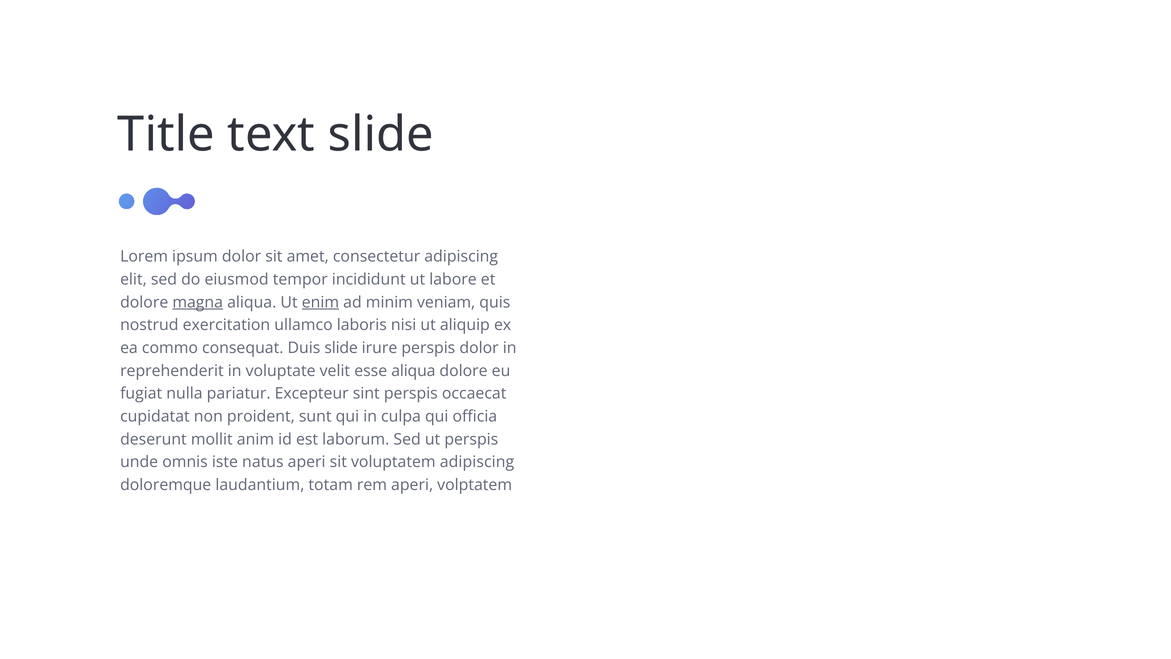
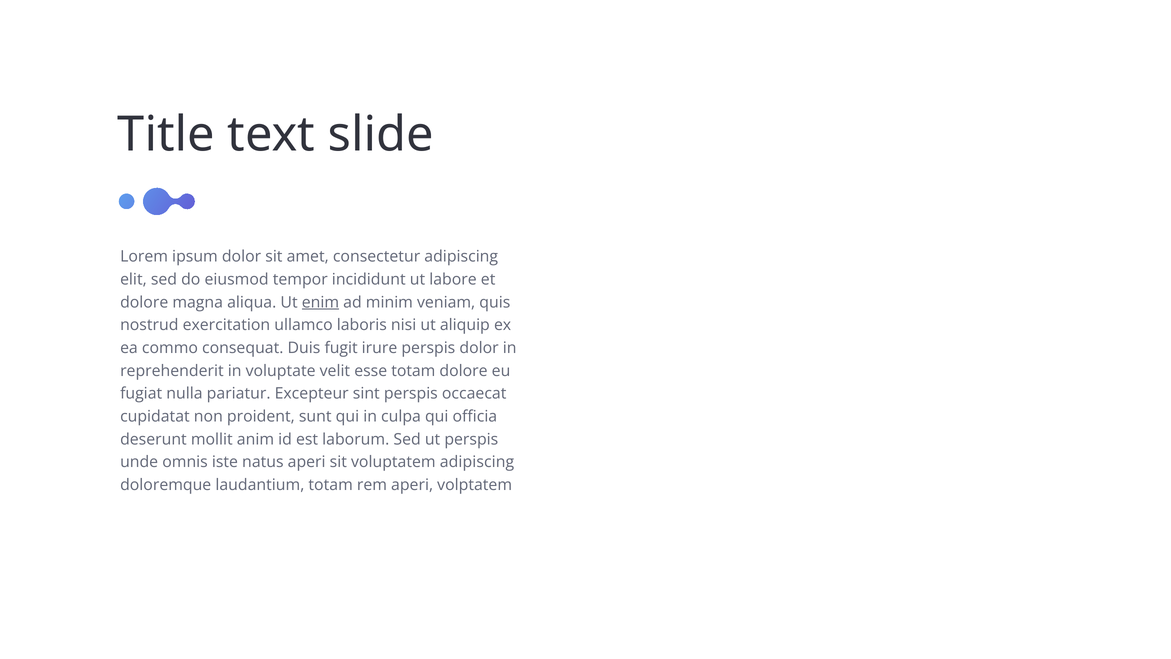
magna underline: present -> none
Duis slide: slide -> fugit
esse aliqua: aliqua -> totam
